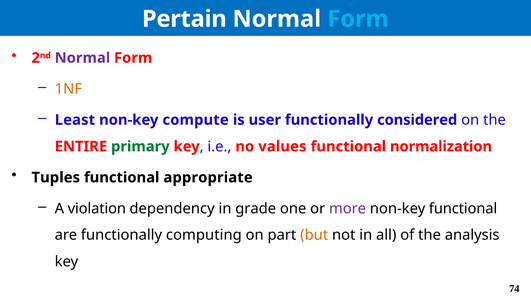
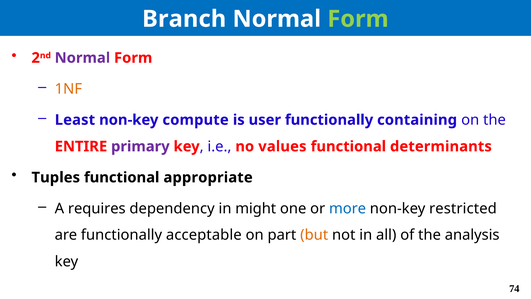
Pertain: Pertain -> Branch
Form at (358, 19) colour: light blue -> light green
considered: considered -> containing
primary colour: green -> purple
normalization: normalization -> determinants
violation: violation -> requires
grade: grade -> might
more colour: purple -> blue
non-key functional: functional -> restricted
computing: computing -> acceptable
